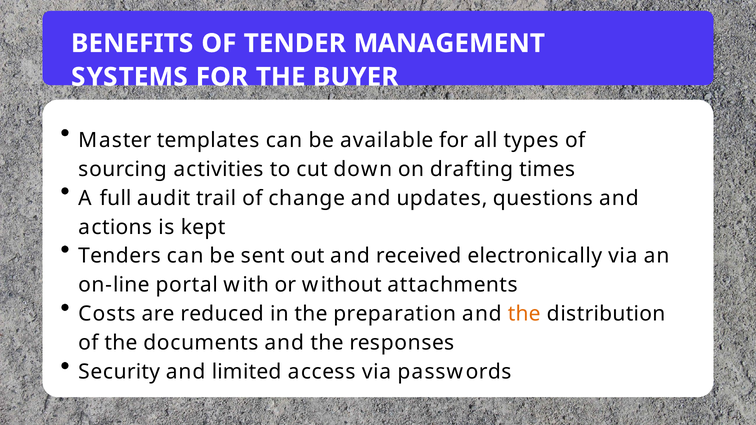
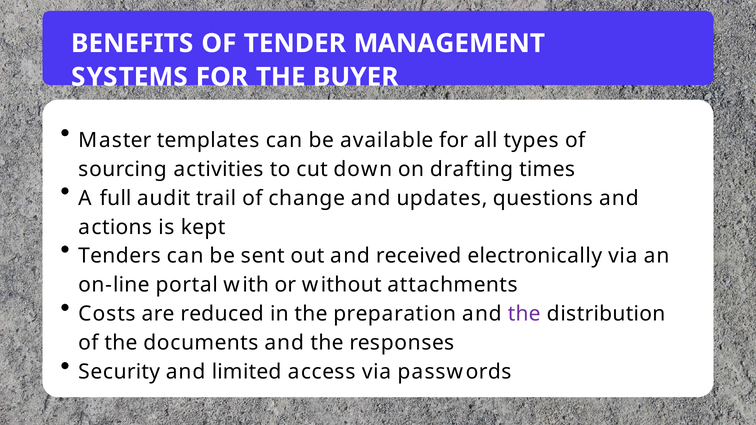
the at (524, 314) colour: orange -> purple
